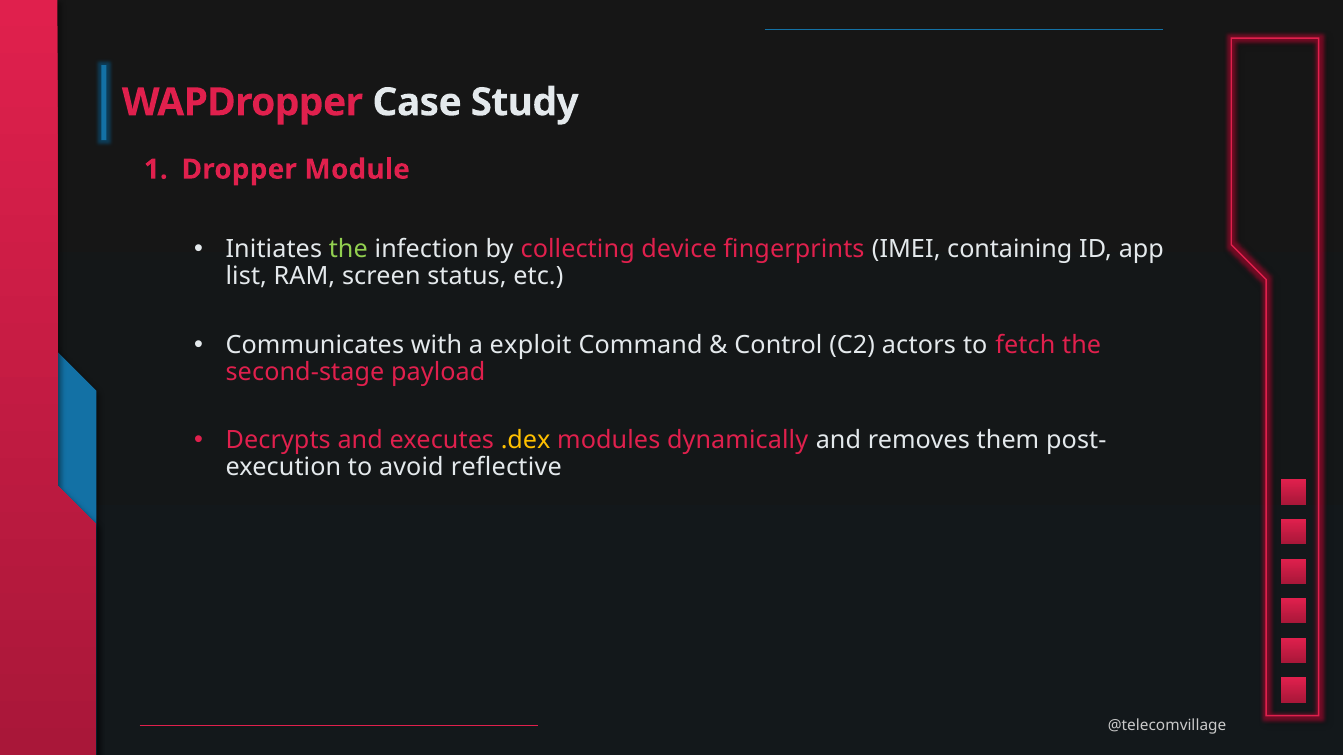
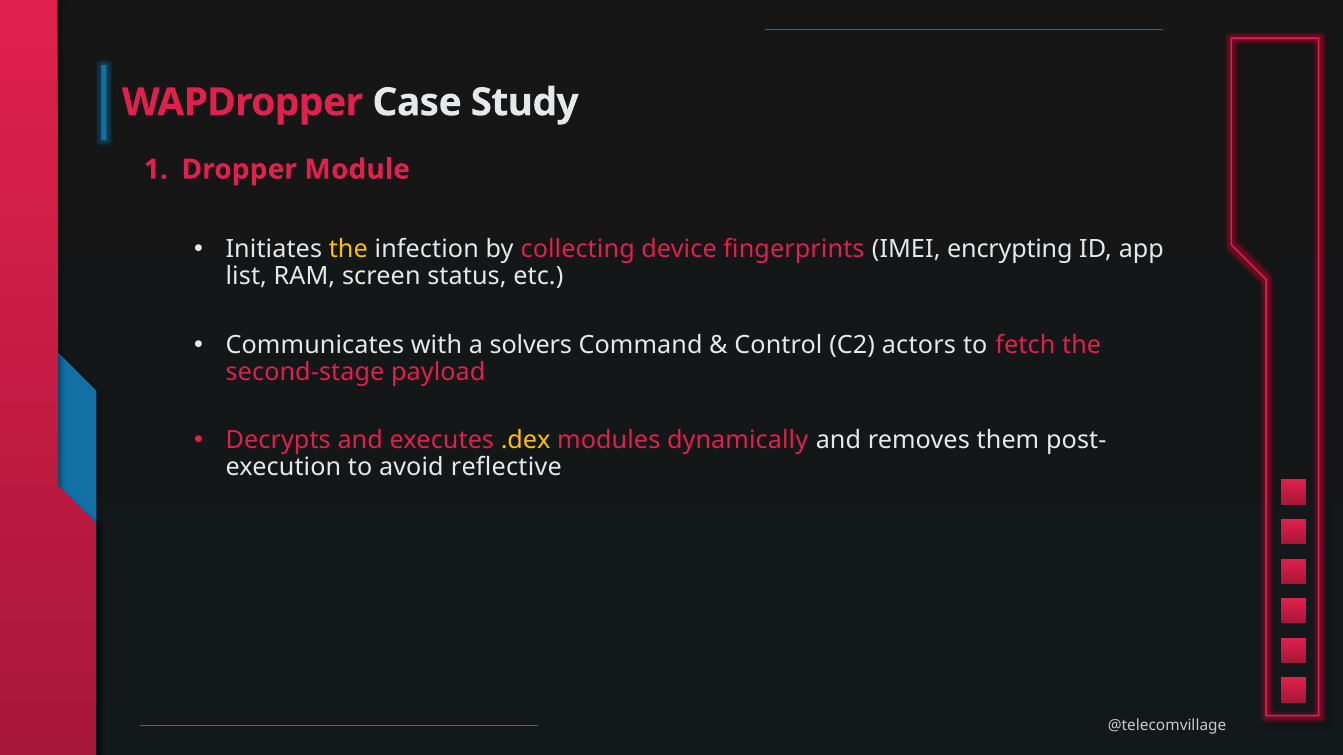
the at (348, 249) colour: light green -> yellow
containing: containing -> encrypting
exploit: exploit -> solvers
